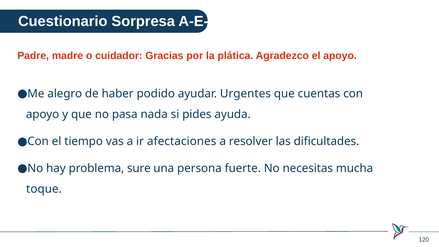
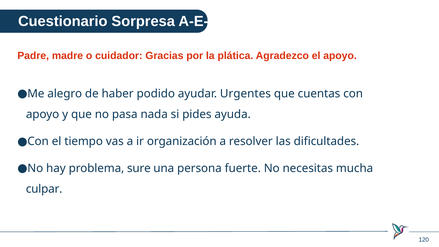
afectaciones: afectaciones -> organización
toque: toque -> culpar
